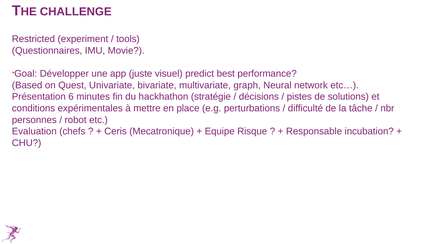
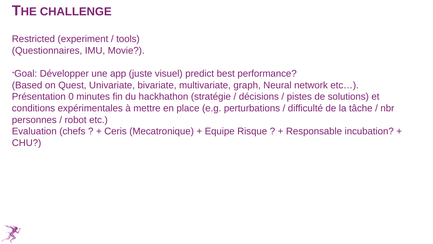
6: 6 -> 0
